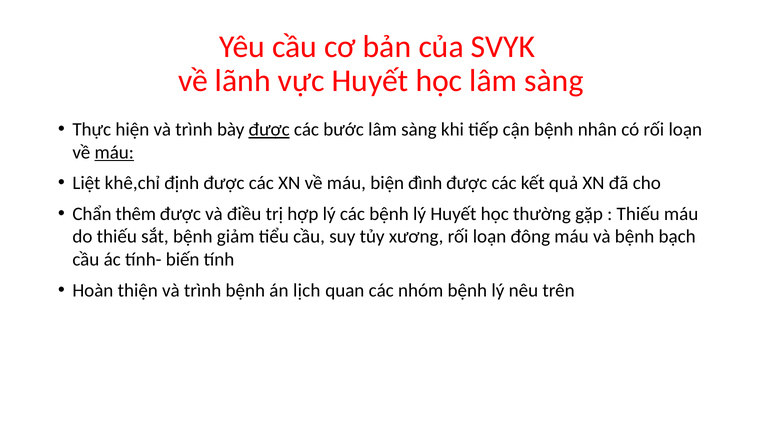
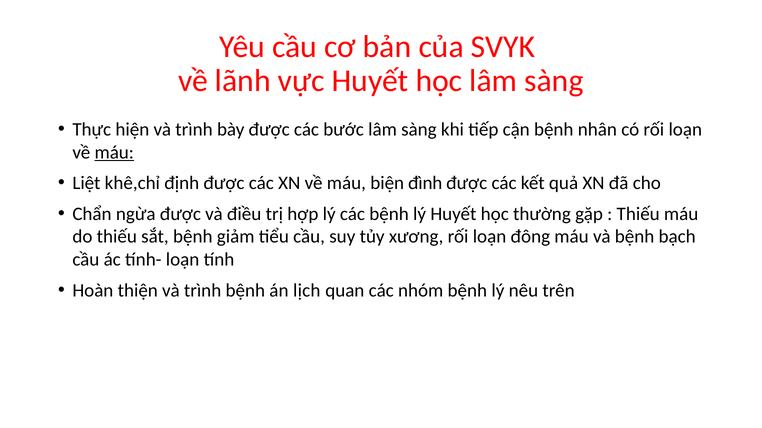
được at (269, 130) underline: present -> none
thêm: thêm -> ngừa
tính- biến: biến -> loạn
